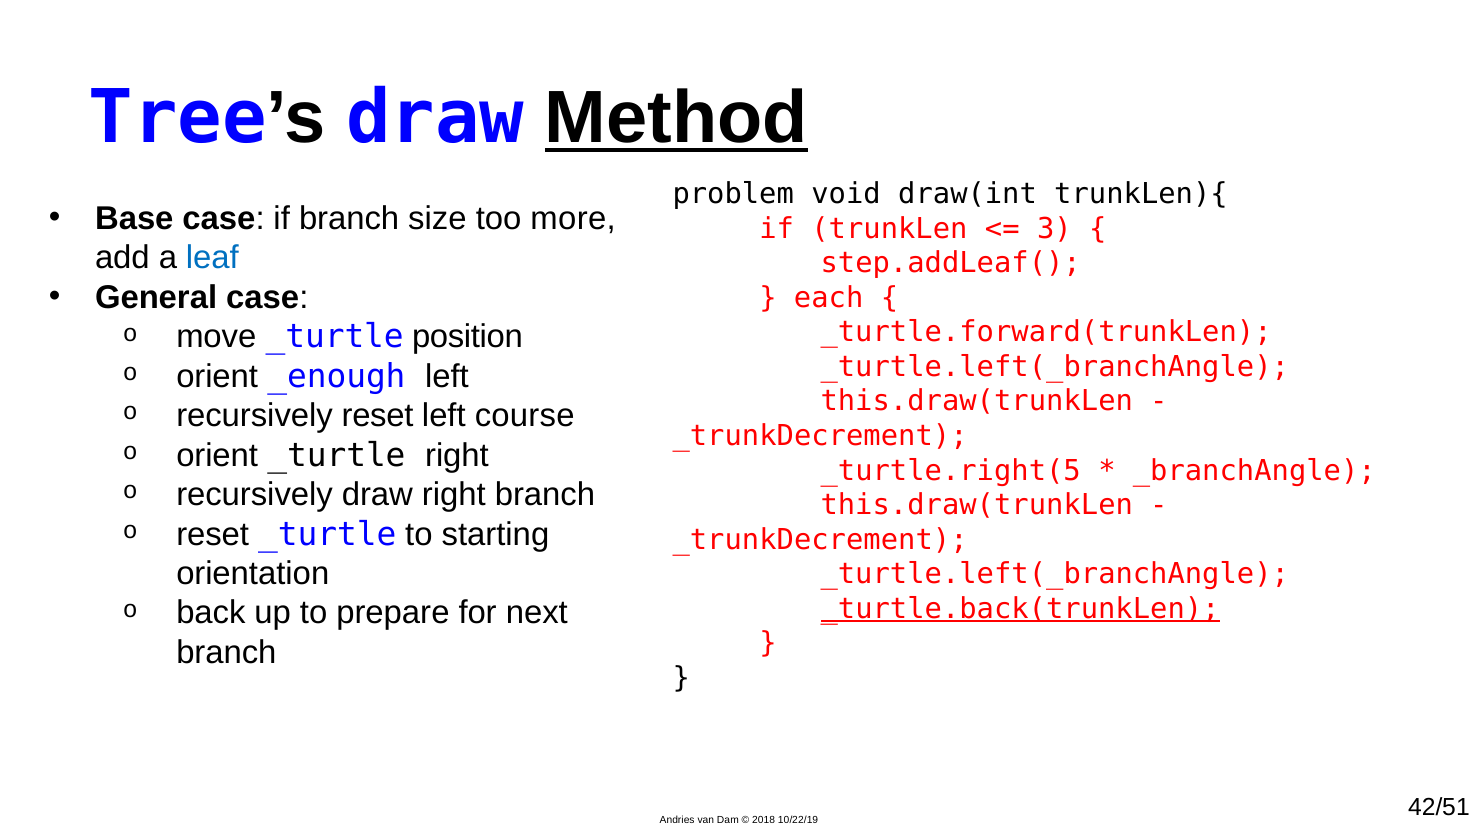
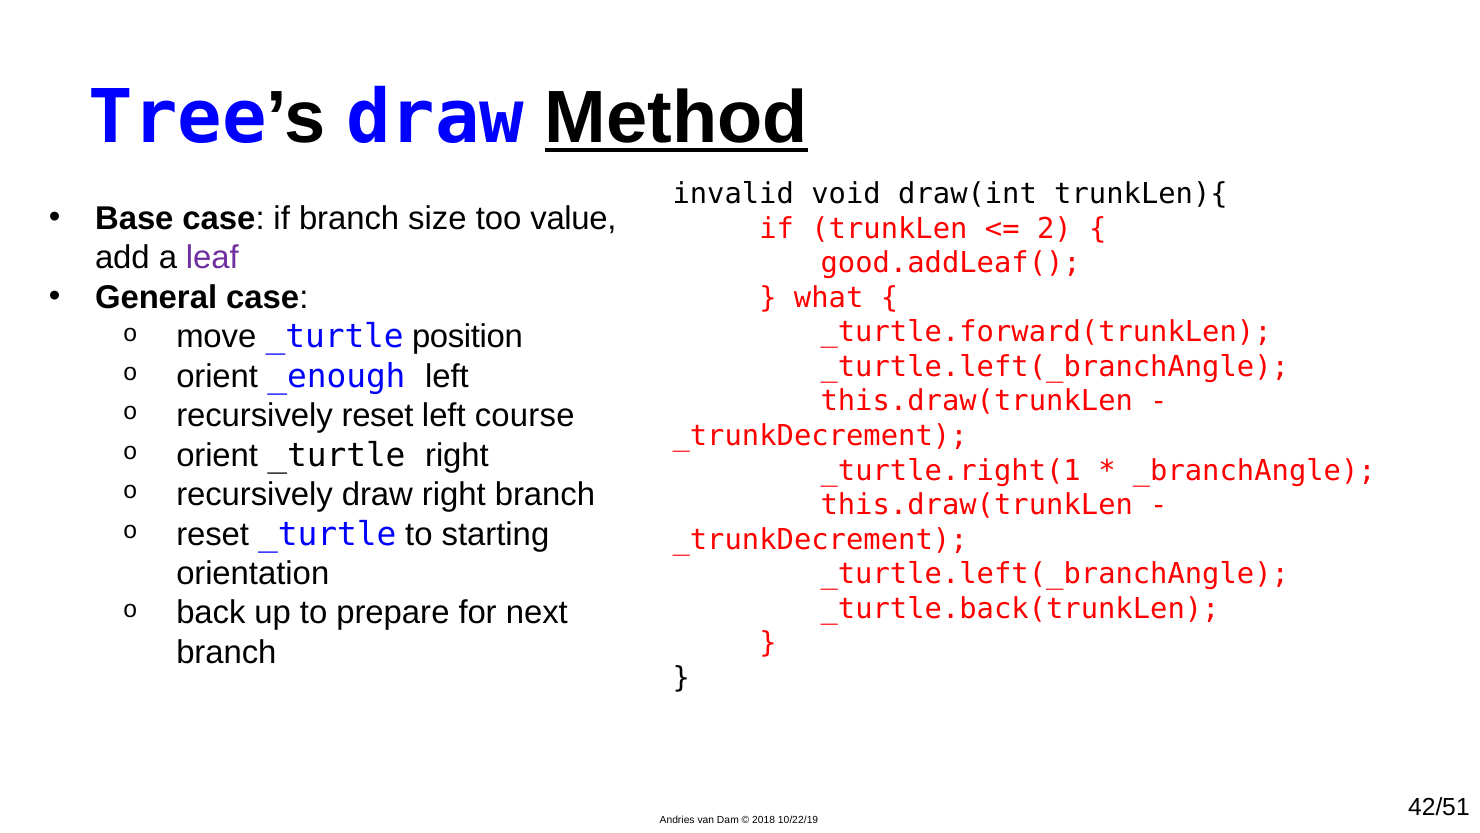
problem: problem -> invalid
more: more -> value
3: 3 -> 2
leaf colour: blue -> purple
step.addLeaf(: step.addLeaf( -> good.addLeaf(
each: each -> what
_turtle.right(5: _turtle.right(5 -> _turtle.right(1
_turtle.back(trunkLen underline: present -> none
